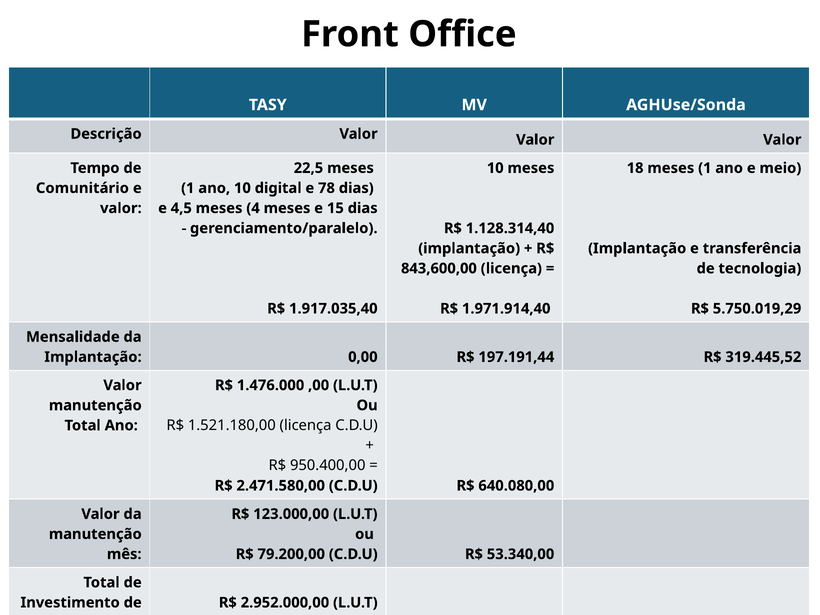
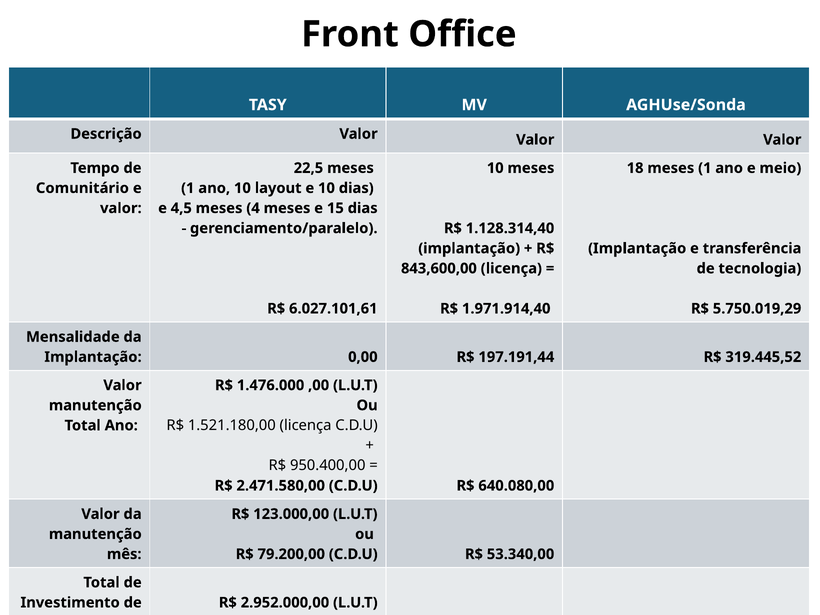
digital: digital -> layout
e 78: 78 -> 10
1.917.035,40: 1.917.035,40 -> 6.027.101,61
